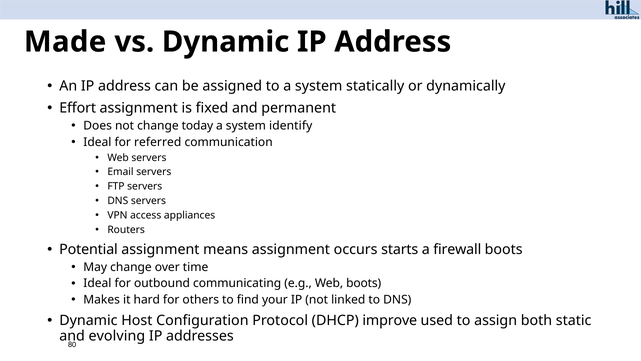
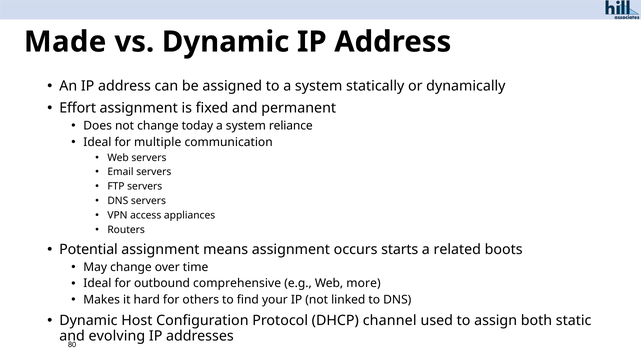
identify: identify -> reliance
referred: referred -> multiple
firewall: firewall -> related
communicating: communicating -> comprehensive
Web boots: boots -> more
improve: improve -> channel
